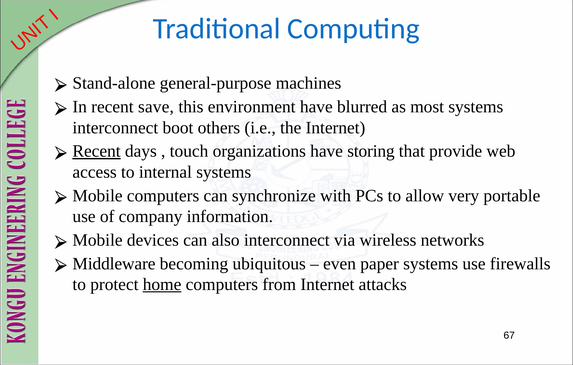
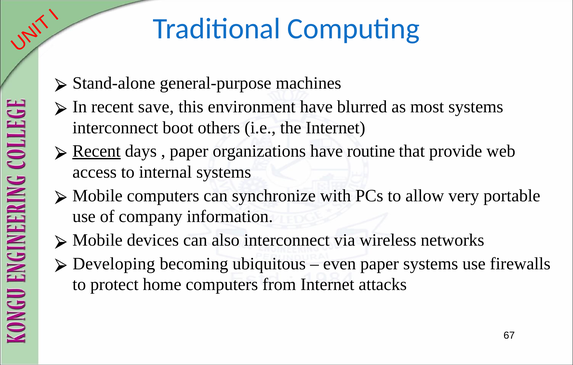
touch at (189, 151): touch -> paper
storing: storing -> routine
Middleware: Middleware -> Developing
home underline: present -> none
